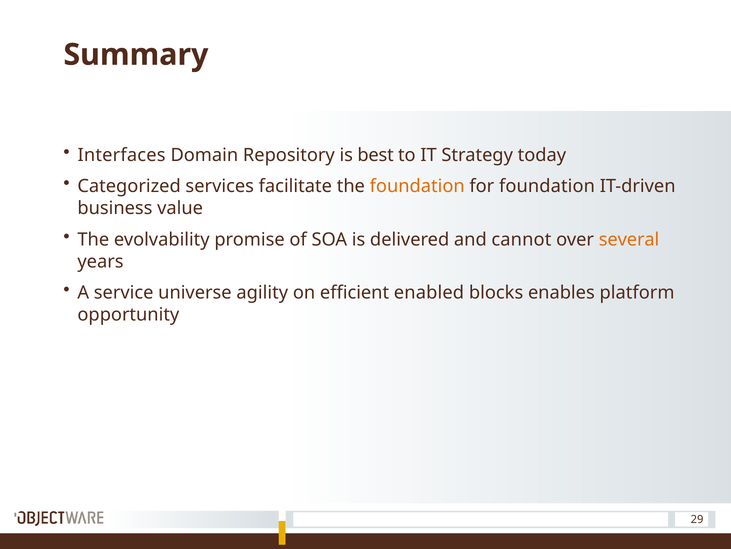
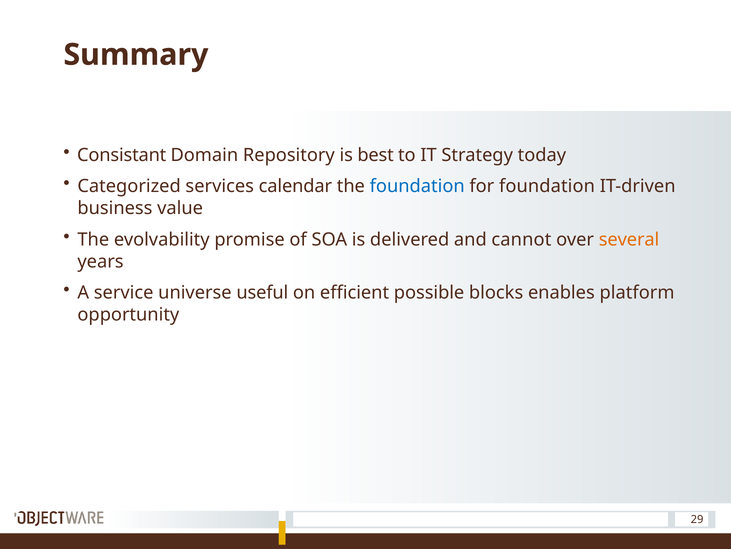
Interfaces: Interfaces -> Consistant
facilitate: facilitate -> calendar
foundation at (417, 186) colour: orange -> blue
agility: agility -> useful
enabled: enabled -> possible
